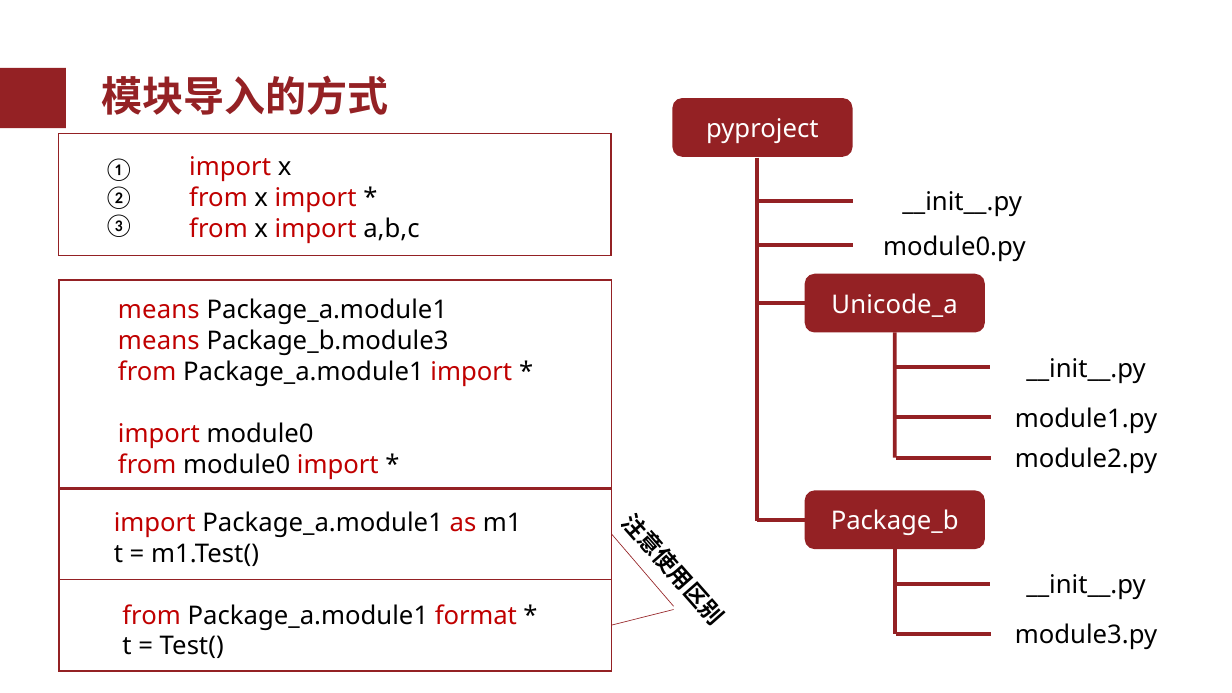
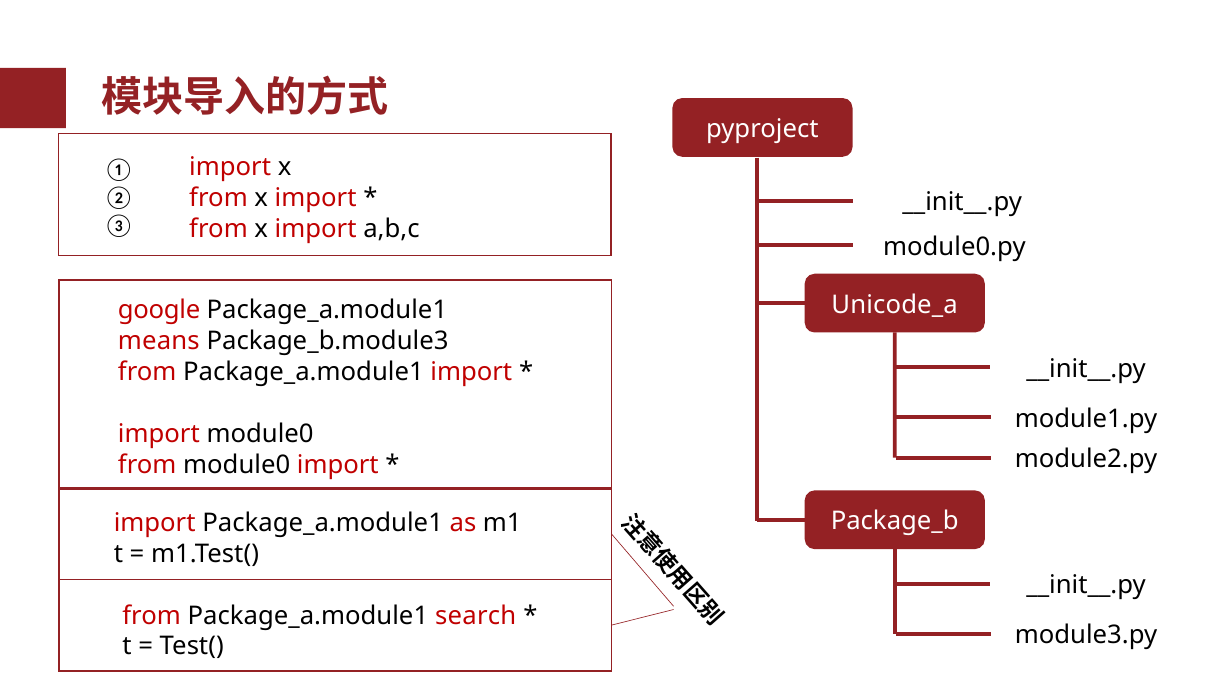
means at (159, 311): means -> google
format: format -> search
